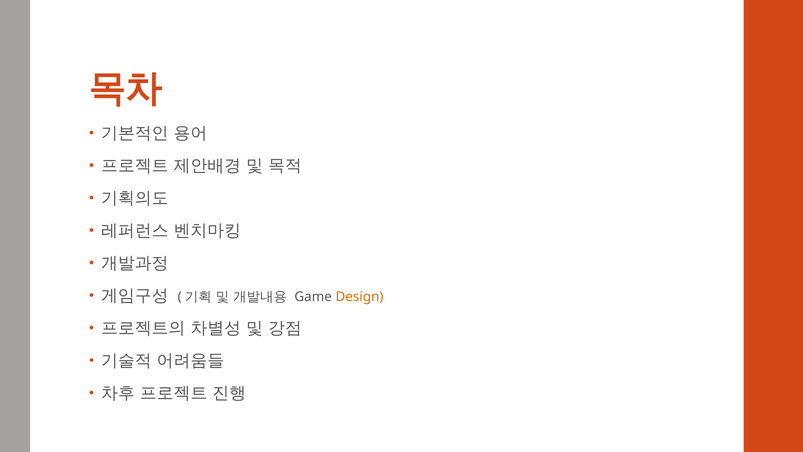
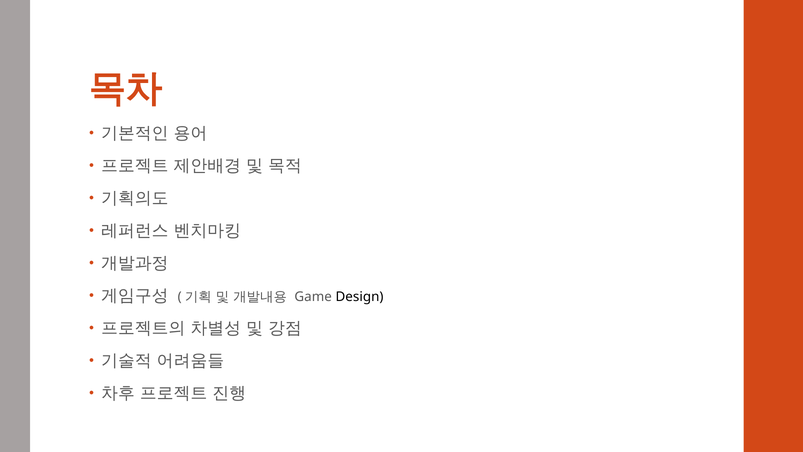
Design colour: orange -> black
